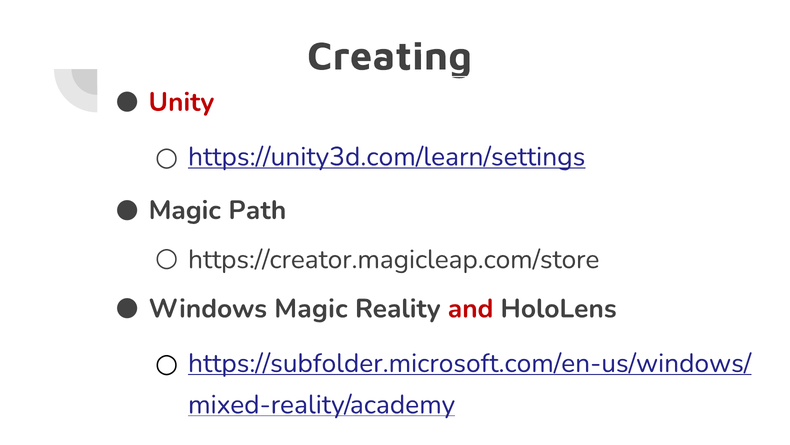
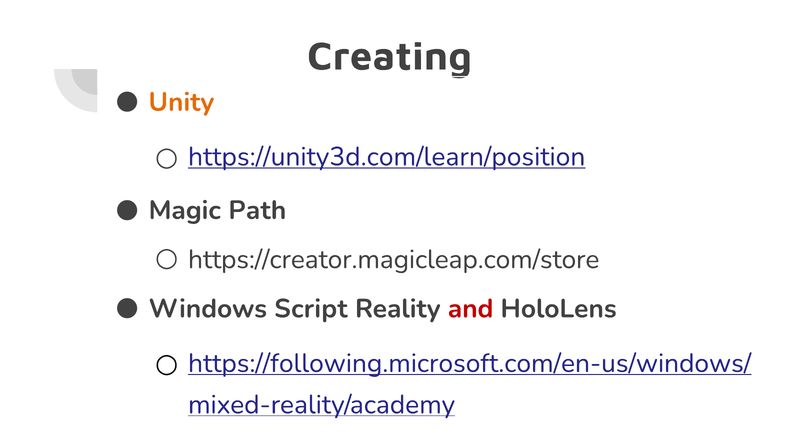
Unity colour: red -> orange
https://unity3d.com/learn/settings: https://unity3d.com/learn/settings -> https://unity3d.com/learn/position
Windows Magic: Magic -> Script
https://subfolder.microsoft.com/en-us/windows/: https://subfolder.microsoft.com/en-us/windows/ -> https://following.microsoft.com/en-us/windows/
